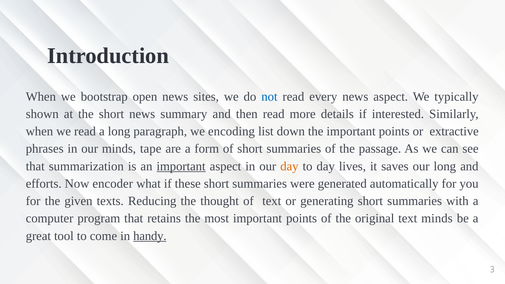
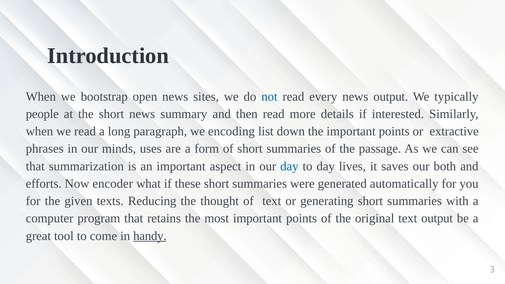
news aspect: aspect -> output
shown: shown -> people
tape: tape -> uses
important at (181, 166) underline: present -> none
day at (289, 166) colour: orange -> blue
our long: long -> both
text minds: minds -> output
